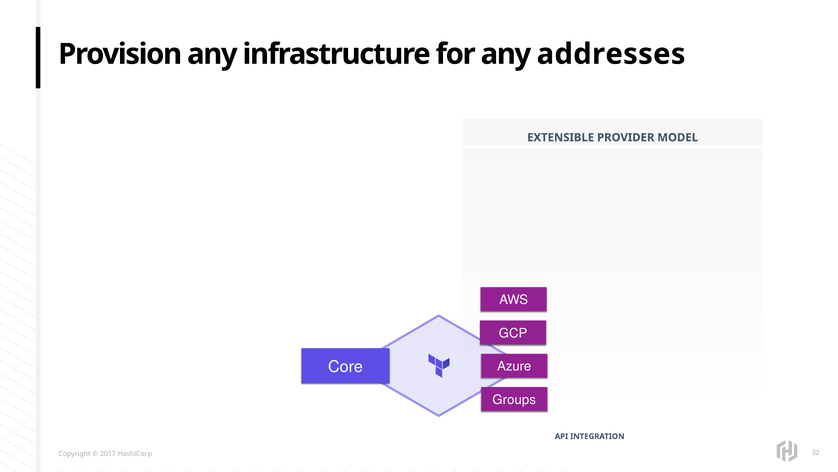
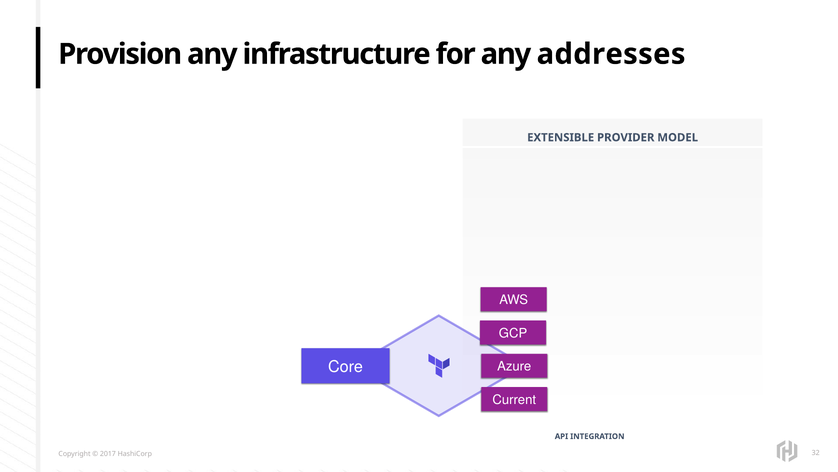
Groups: Groups -> Current
